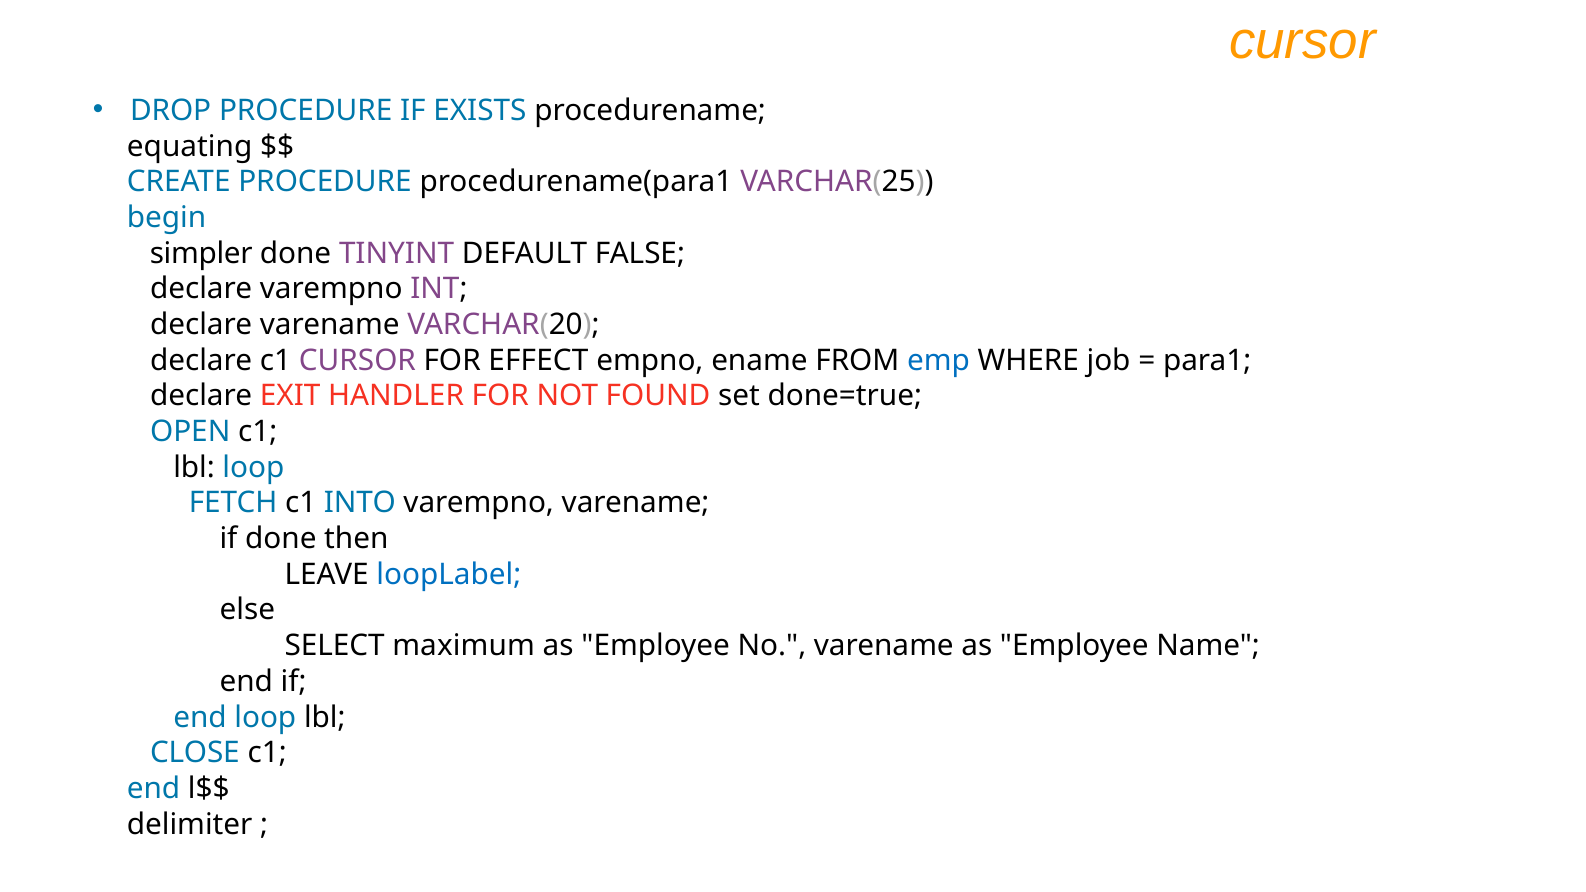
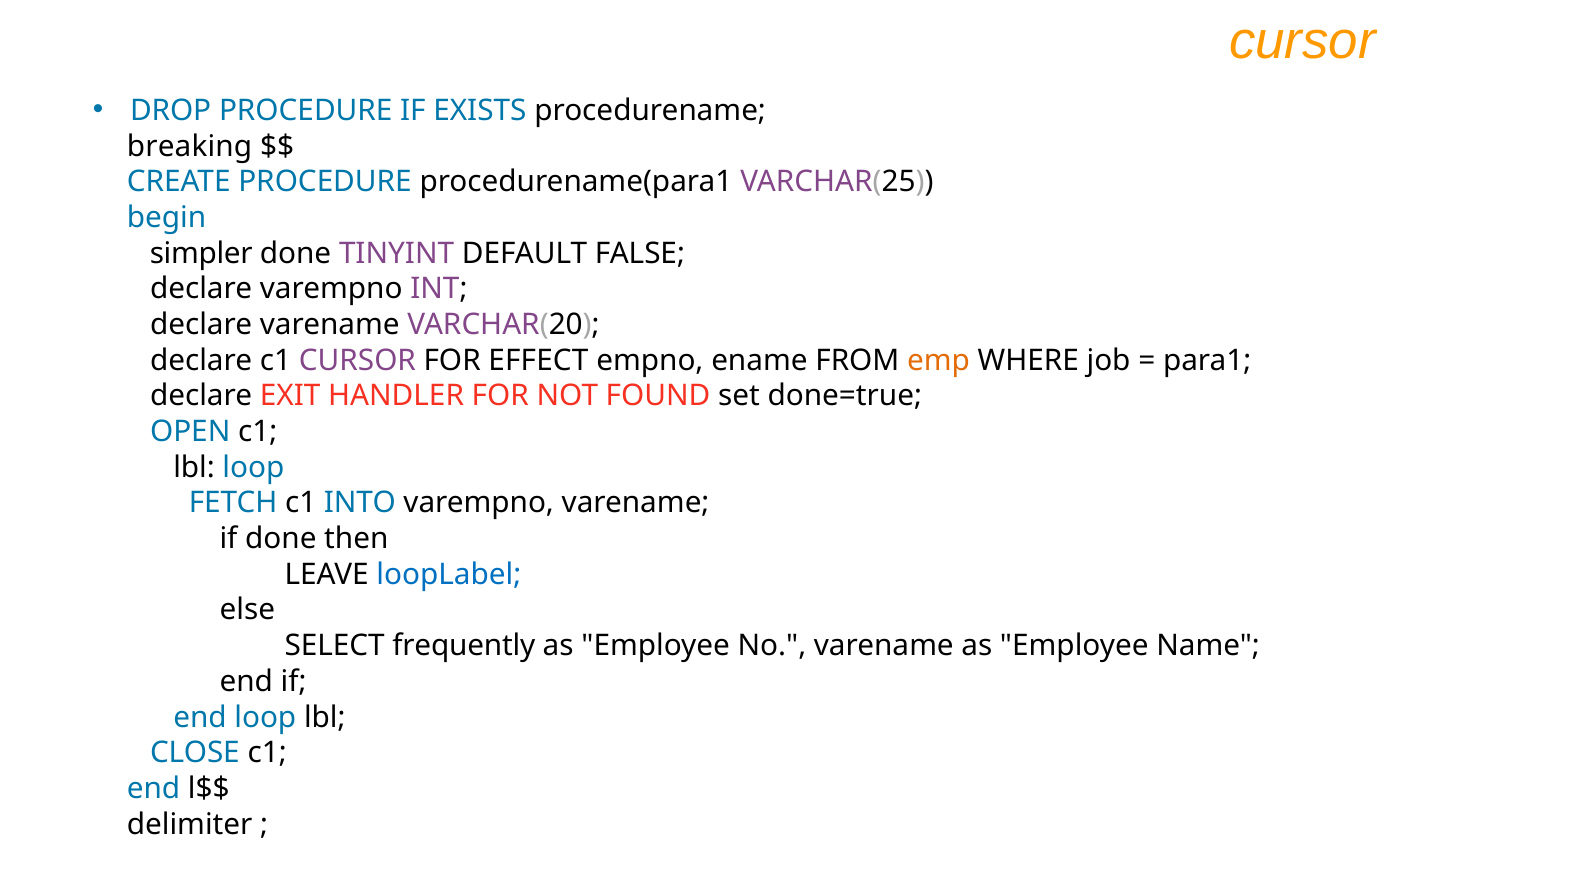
equating: equating -> breaking
emp colour: blue -> orange
maximum: maximum -> frequently
